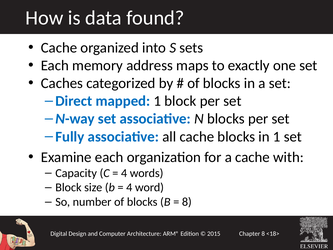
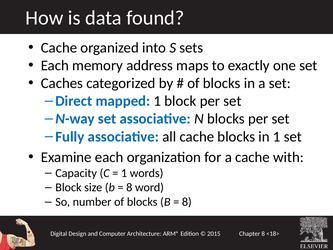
4 at (124, 173): 4 -> 1
4 at (129, 187): 4 -> 8
